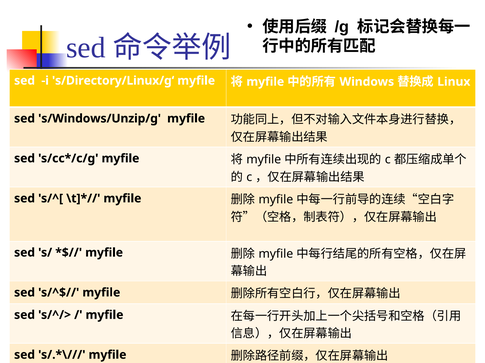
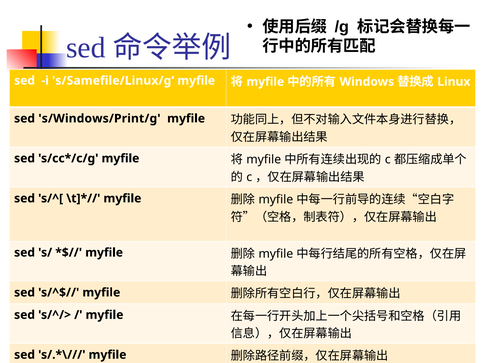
s/Directory/Linux/g‘: s/Directory/Linux/g‘ -> s/Samefile/Linux/g‘
s/Windows/Unzip/g: s/Windows/Unzip/g -> s/Windows/Print/g
